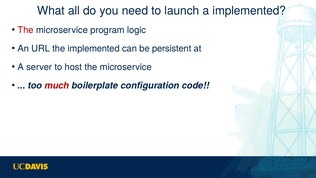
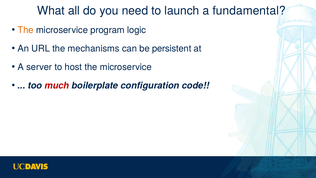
a implemented: implemented -> fundamental
The at (26, 30) colour: red -> orange
the implemented: implemented -> mechanisms
